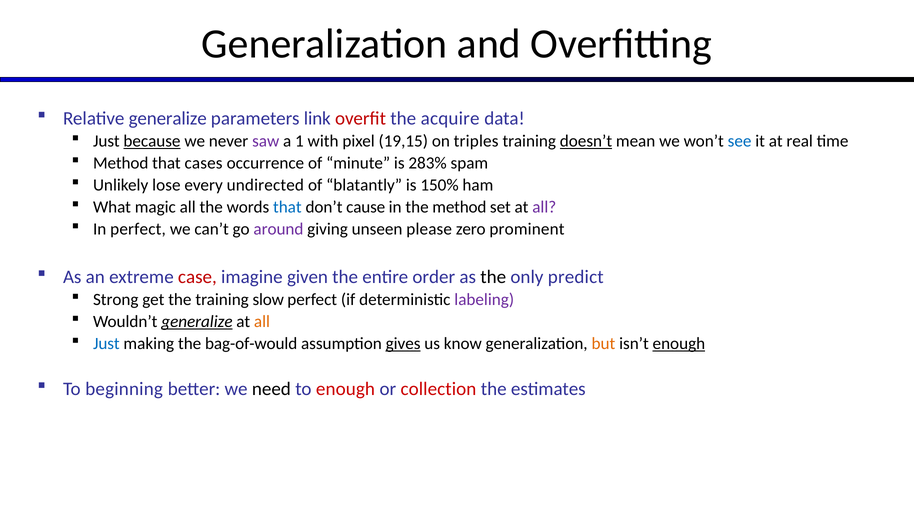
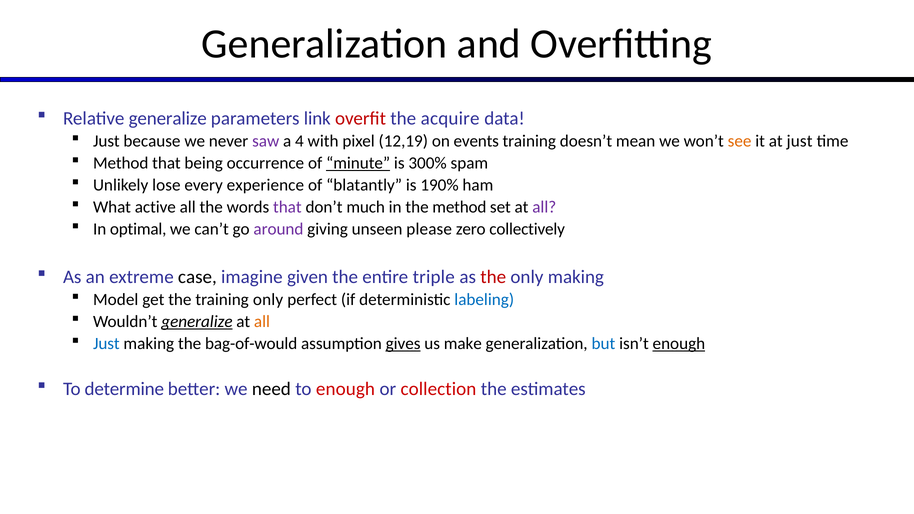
because underline: present -> none
1: 1 -> 4
19,15: 19,15 -> 12,19
triples: triples -> events
doesn’t underline: present -> none
see colour: blue -> orange
at real: real -> just
cases: cases -> being
minute underline: none -> present
283%: 283% -> 300%
undirected: undirected -> experience
150%: 150% -> 190%
magic: magic -> active
that at (287, 207) colour: blue -> purple
cause: cause -> much
In perfect: perfect -> optimal
prominent: prominent -> collectively
case colour: red -> black
order: order -> triple
the at (493, 277) colour: black -> red
only predict: predict -> making
Strong: Strong -> Model
training slow: slow -> only
labeling colour: purple -> blue
know: know -> make
but colour: orange -> blue
beginning: beginning -> determine
